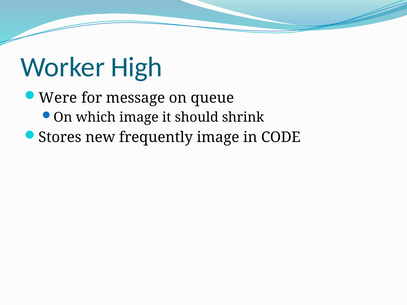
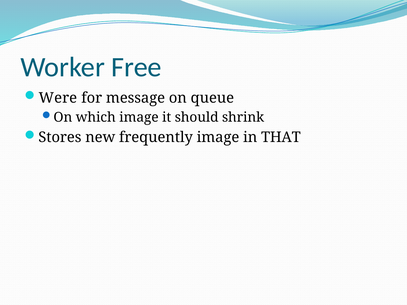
High: High -> Free
CODE: CODE -> THAT
